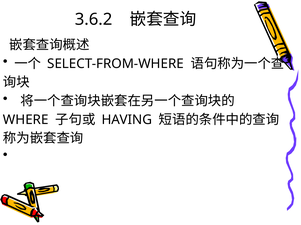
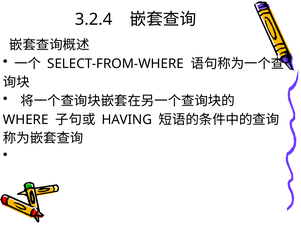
3.6.2: 3.6.2 -> 3.2.4
